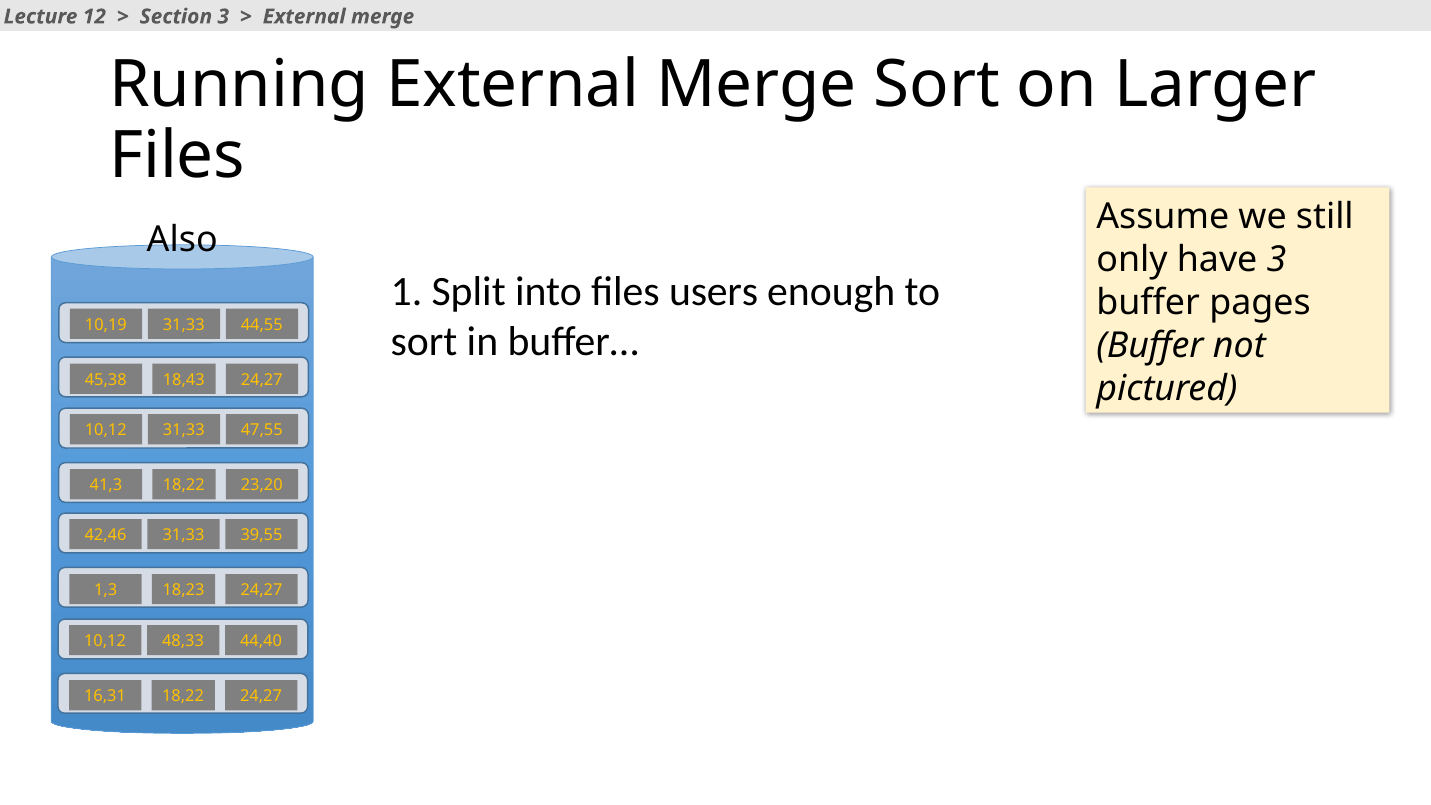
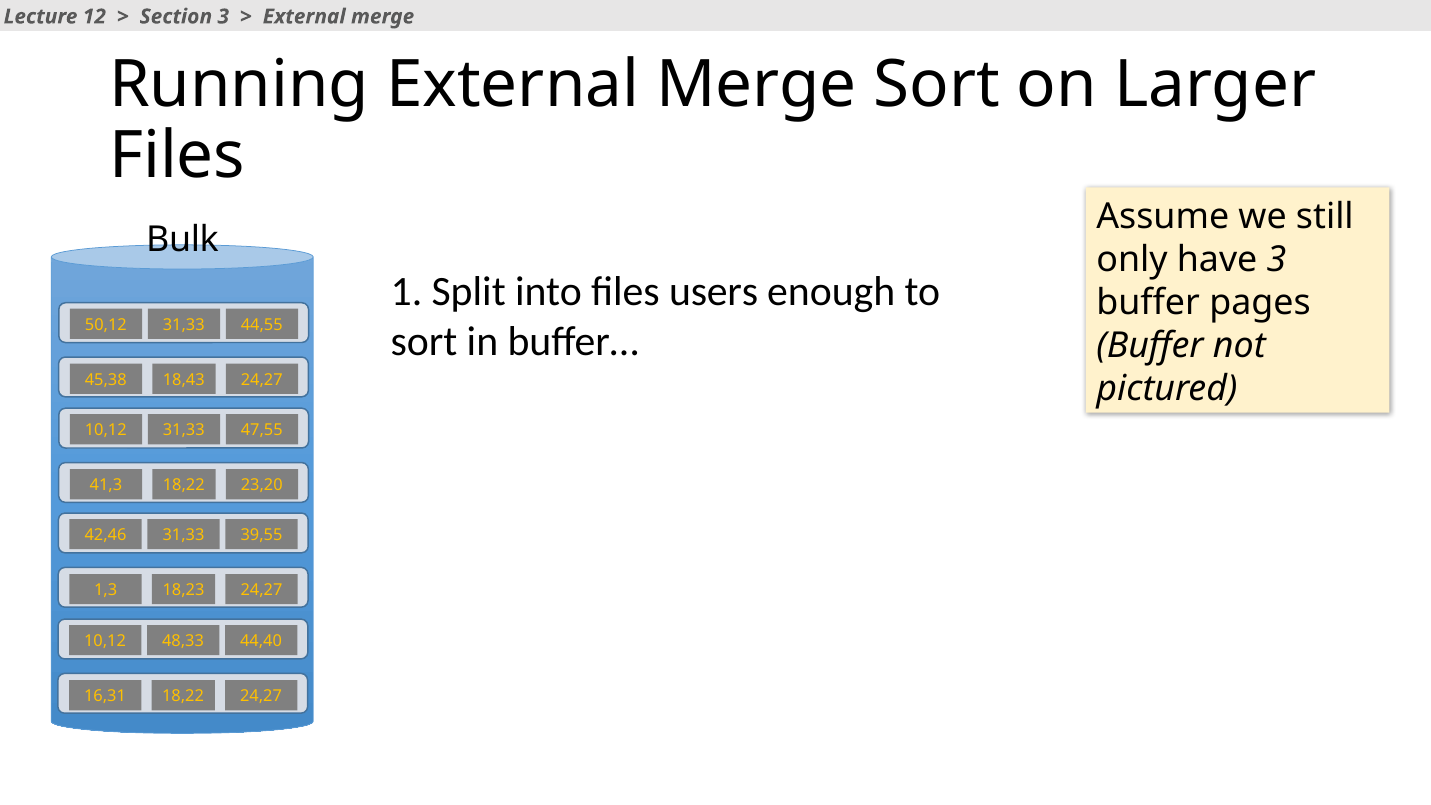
Also: Also -> Bulk
10,19: 10,19 -> 50,12
